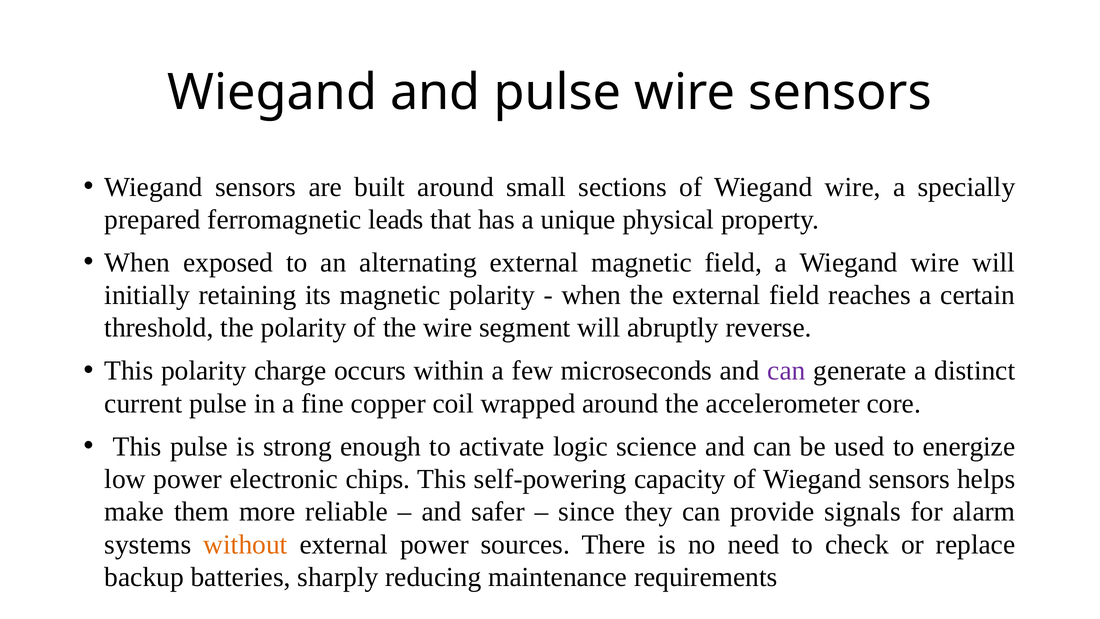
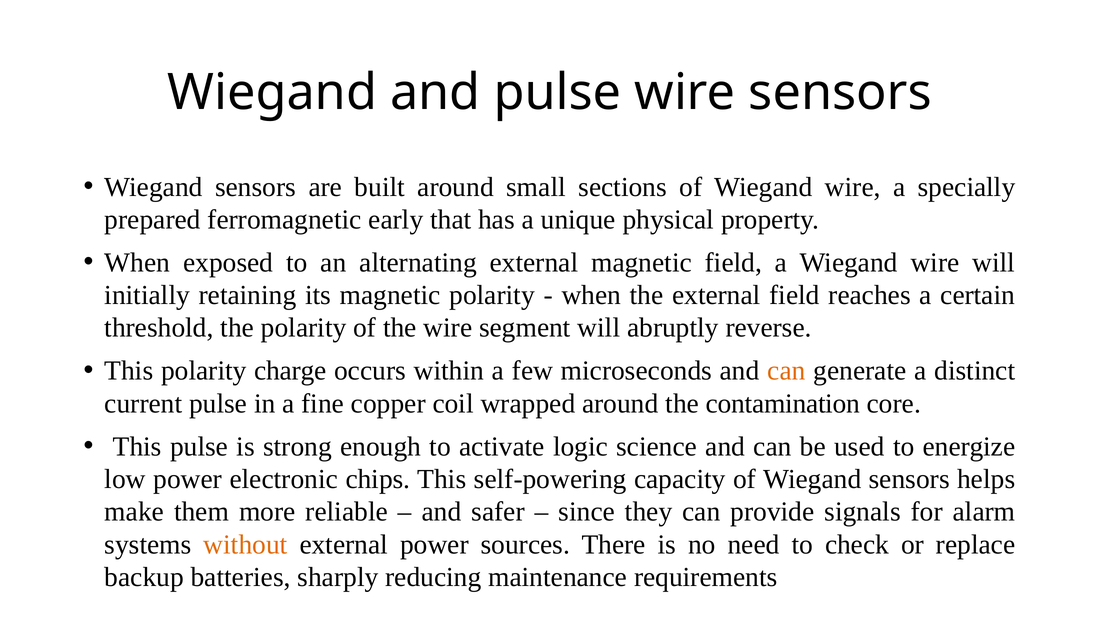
leads: leads -> early
can at (786, 371) colour: purple -> orange
accelerometer: accelerometer -> contamination
